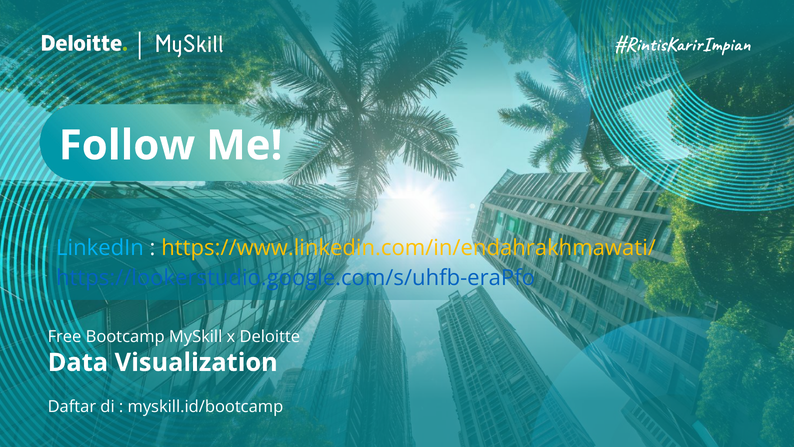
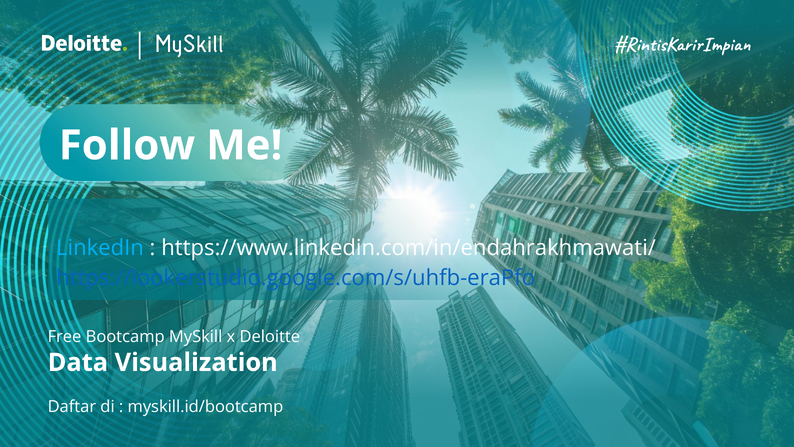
https://www.linkedin.com/in/endahrakhmawati/ colour: yellow -> white
